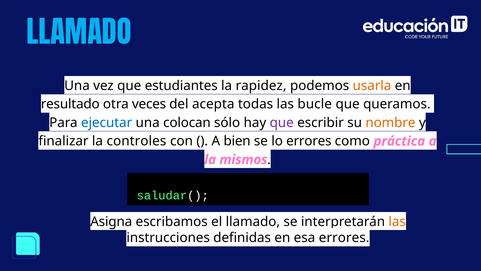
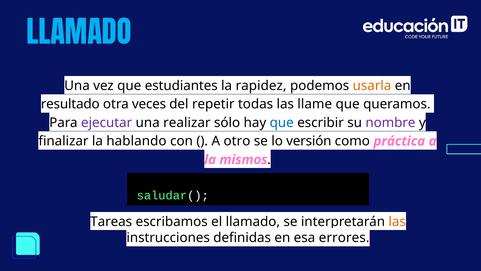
acepta: acepta -> repetir
bucle: bucle -> llame
ejecutar colour: blue -> purple
colocan: colocan -> realizar
que at (282, 123) colour: purple -> blue
nombre colour: orange -> purple
controles: controles -> hablando
bien: bien -> otro
lo errores: errores -> versión
Asigna: Asigna -> Tareas
